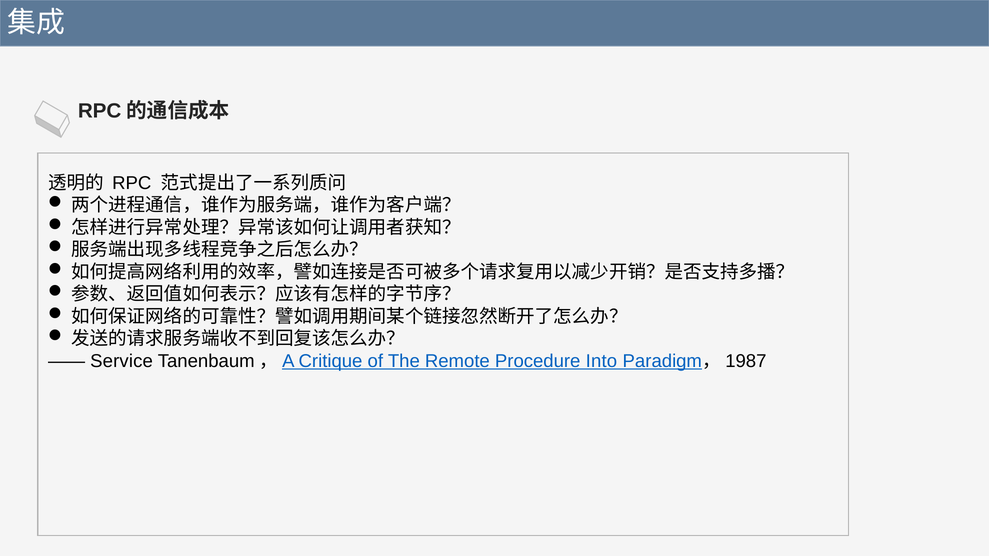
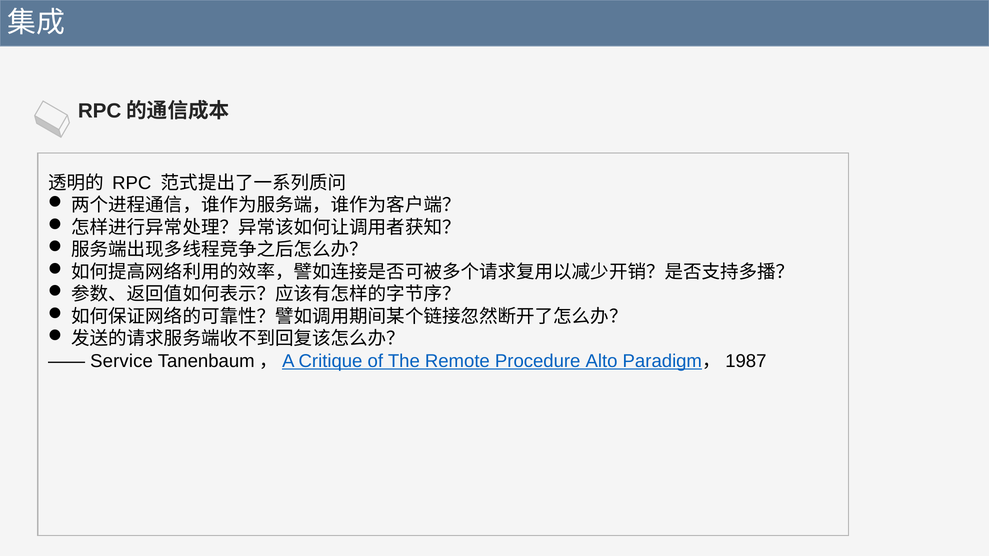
Into: Into -> Alto
